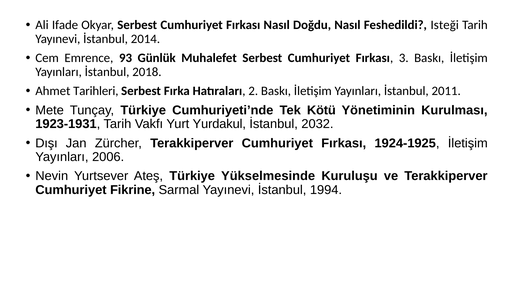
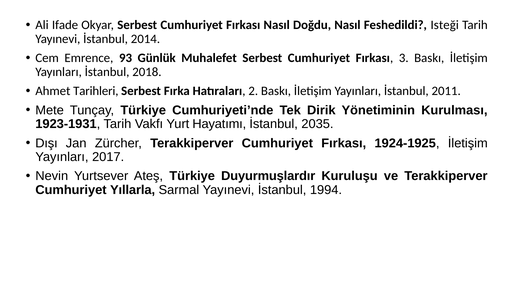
Kötü: Kötü -> Dirik
Yurdakul: Yurdakul -> Hayatımı
2032: 2032 -> 2035
2006: 2006 -> 2017
Yükselmesinde: Yükselmesinde -> Duyurmuşlardır
Fikrine: Fikrine -> Yıllarla
